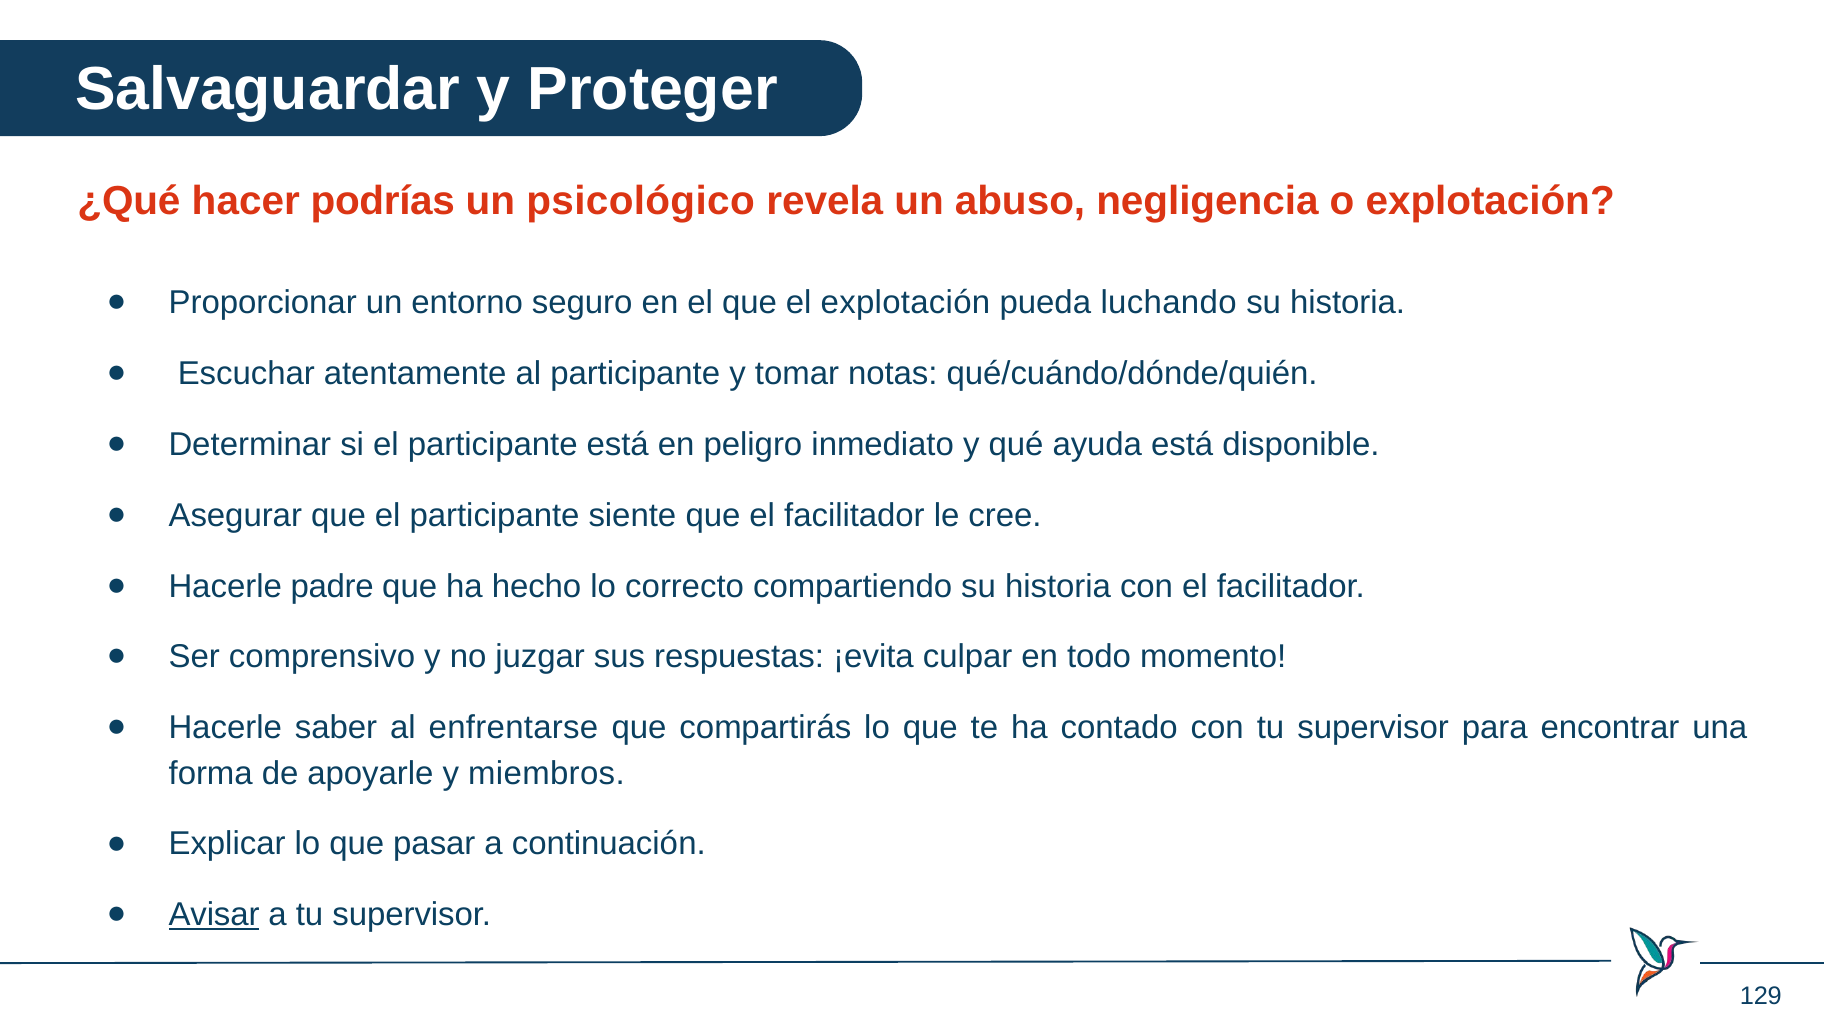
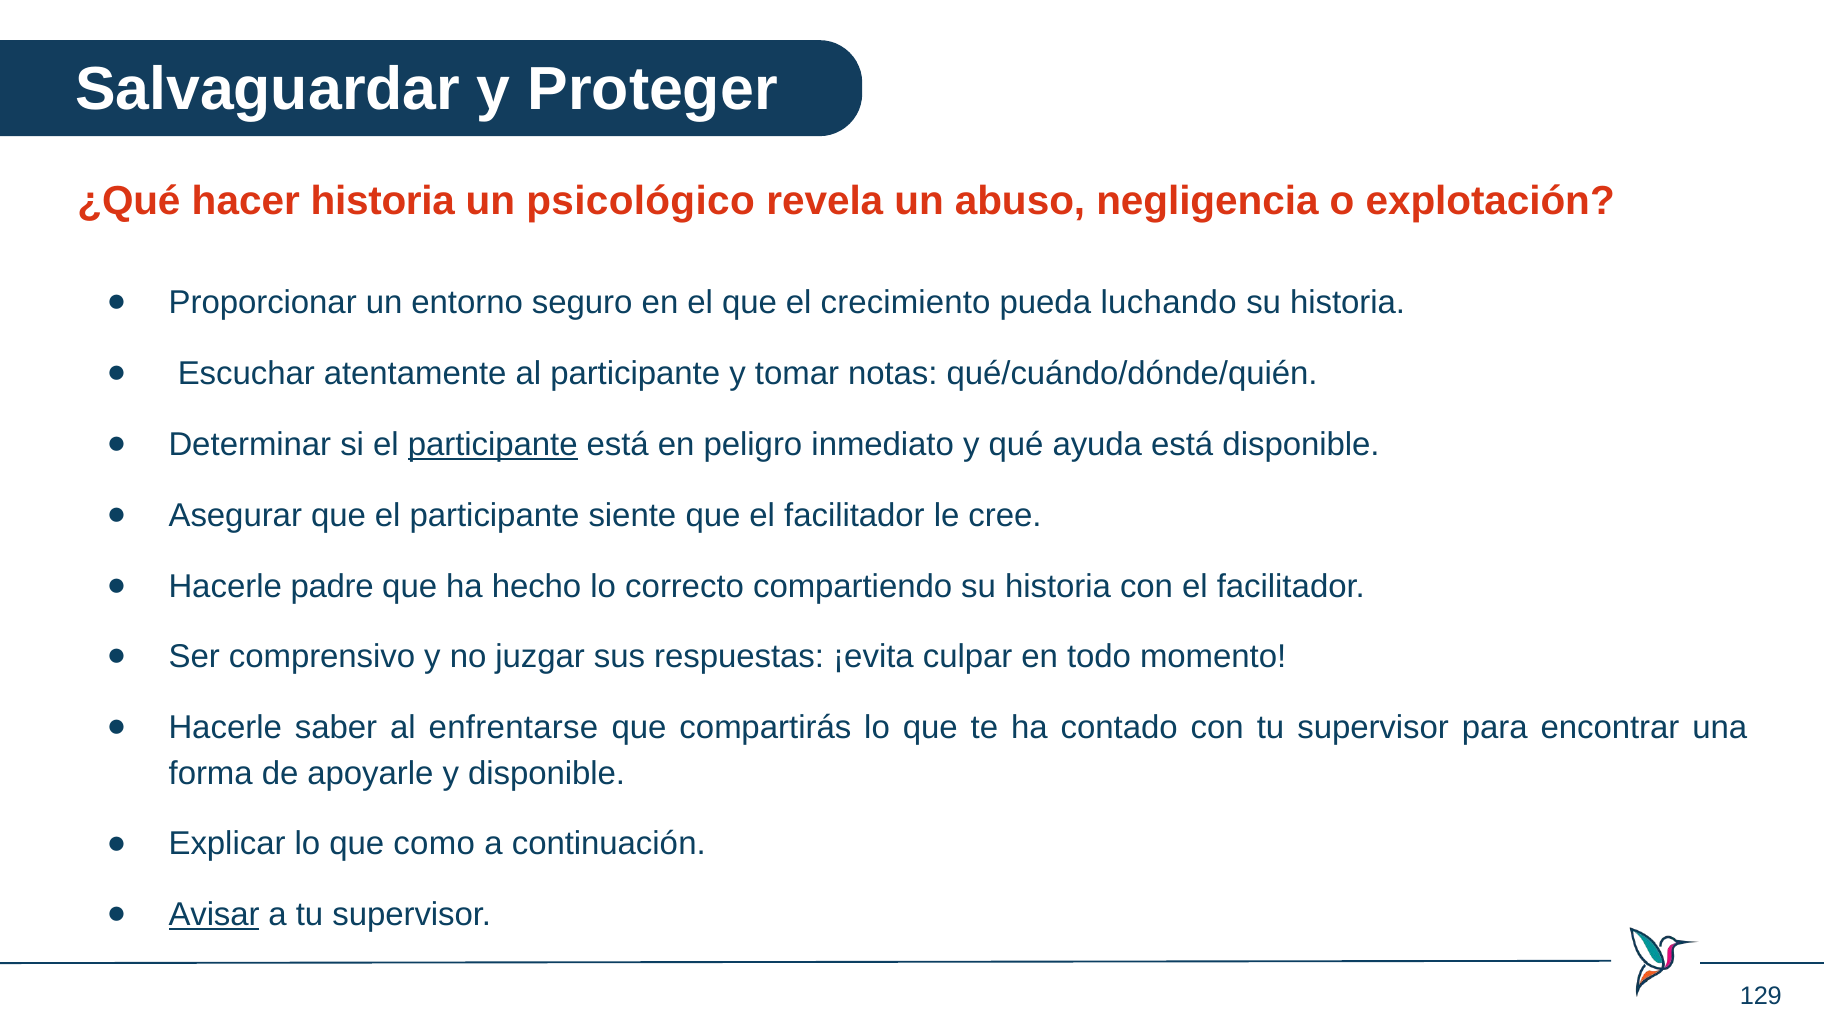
hacer podrías: podrías -> historia
el explotación: explotación -> crecimiento
participante at (493, 445) underline: none -> present
y miembros: miembros -> disponible
pasar: pasar -> como
